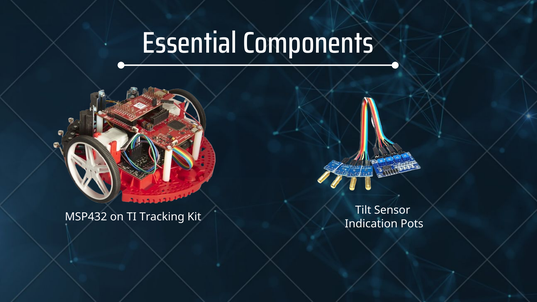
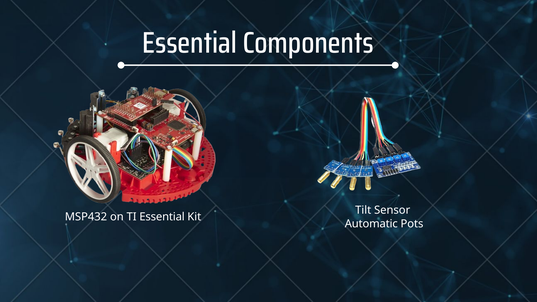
TI Tracking: Tracking -> Essential
Indication: Indication -> Automatic
